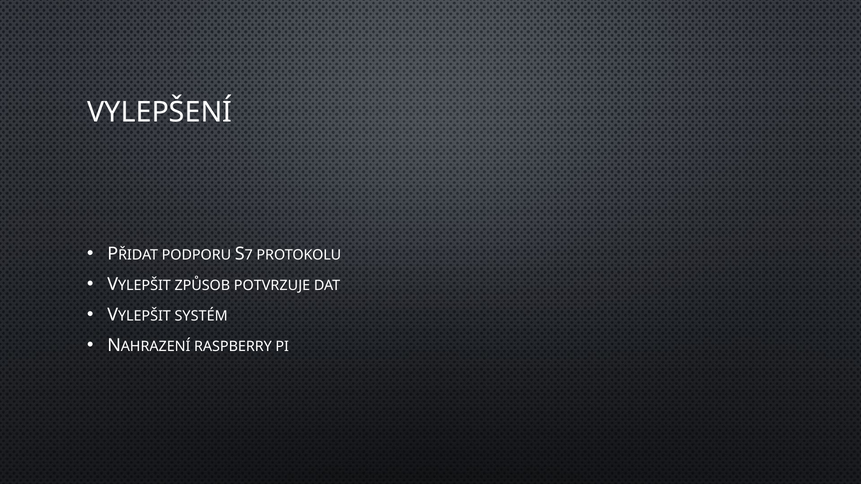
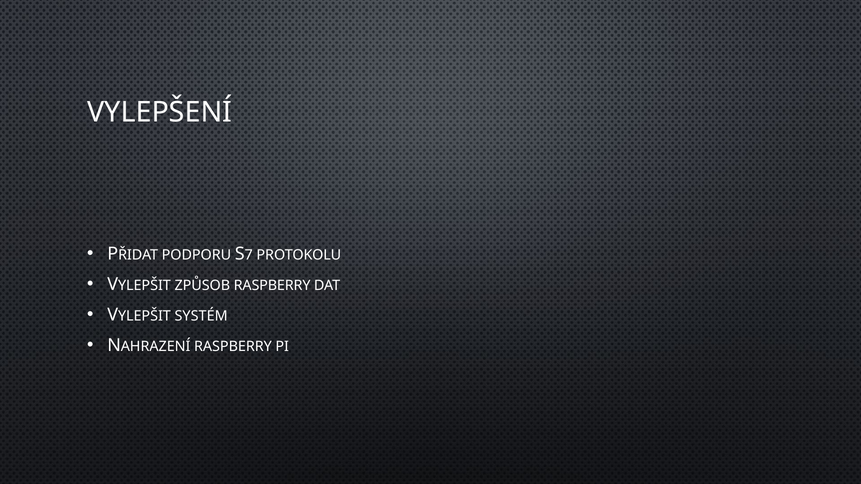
ZPŮSOB POTVRZUJE: POTVRZUJE -> RASPBERRY
